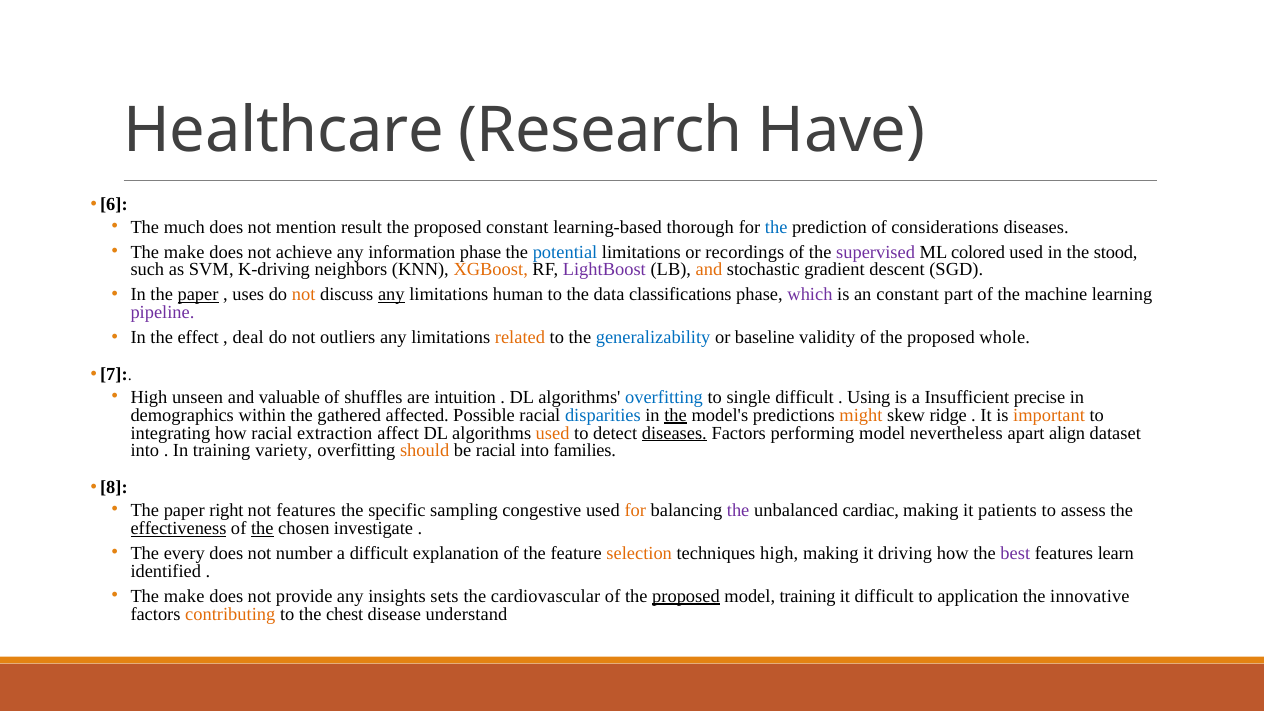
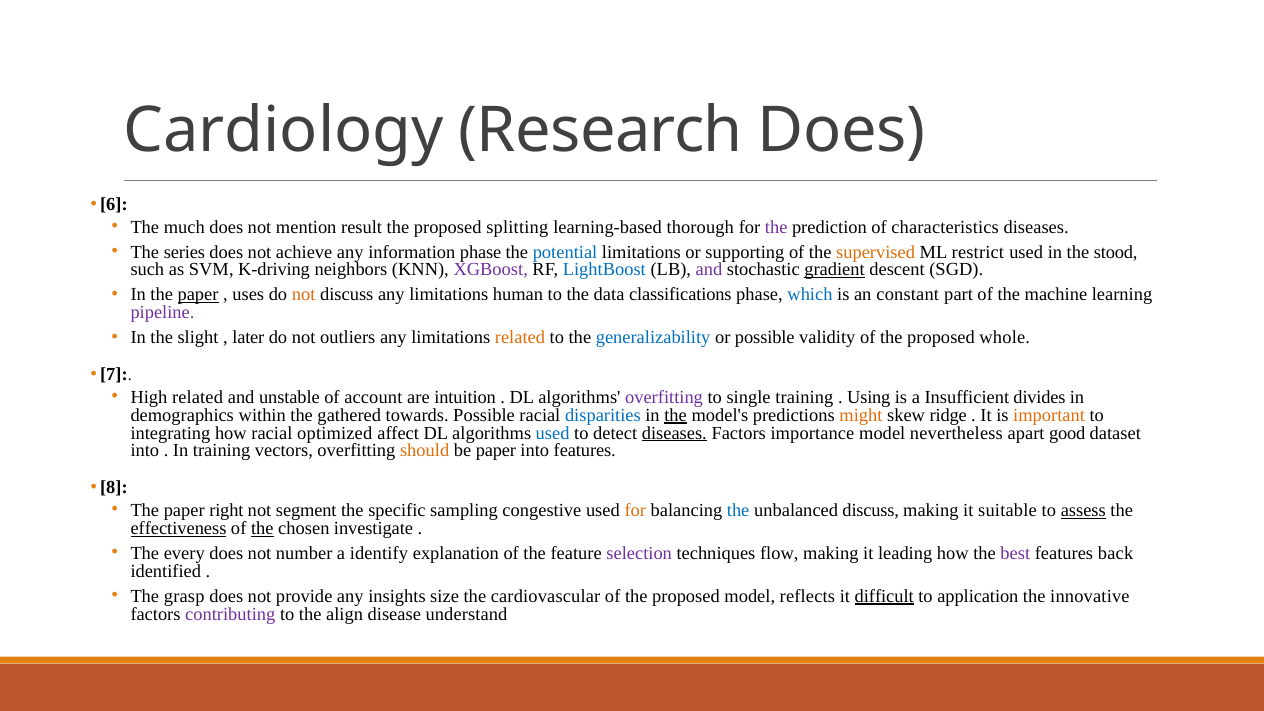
Healthcare: Healthcare -> Cardiology
Research Have: Have -> Does
proposed constant: constant -> splitting
the at (776, 227) colour: blue -> purple
considerations: considerations -> characteristics
make at (184, 252): make -> series
recordings: recordings -> supporting
supervised colour: purple -> orange
colored: colored -> restrict
XGBoost colour: orange -> purple
LightBoost colour: purple -> blue
and at (709, 270) colour: orange -> purple
gradient underline: none -> present
any at (391, 295) underline: present -> none
which colour: purple -> blue
effect: effect -> slight
deal: deal -> later
or baseline: baseline -> possible
High unseen: unseen -> related
valuable: valuable -> unstable
shuffles: shuffles -> account
overfitting at (664, 397) colour: blue -> purple
single difficult: difficult -> training
precise: precise -> divides
affected: affected -> towards
extraction: extraction -> optimized
used at (553, 433) colour: orange -> blue
performing: performing -> importance
align: align -> good
variety: variety -> vectors
be racial: racial -> paper
into families: families -> features
not features: features -> segment
the at (738, 510) colour: purple -> blue
unbalanced cardiac: cardiac -> discuss
patients: patients -> suitable
assess underline: none -> present
a difficult: difficult -> identify
selection colour: orange -> purple
techniques high: high -> flow
driving: driving -> leading
learn: learn -> back
make at (184, 596): make -> grasp
sets: sets -> size
proposed at (686, 596) underline: present -> none
model training: training -> reflects
difficult at (884, 596) underline: none -> present
contributing colour: orange -> purple
chest: chest -> align
